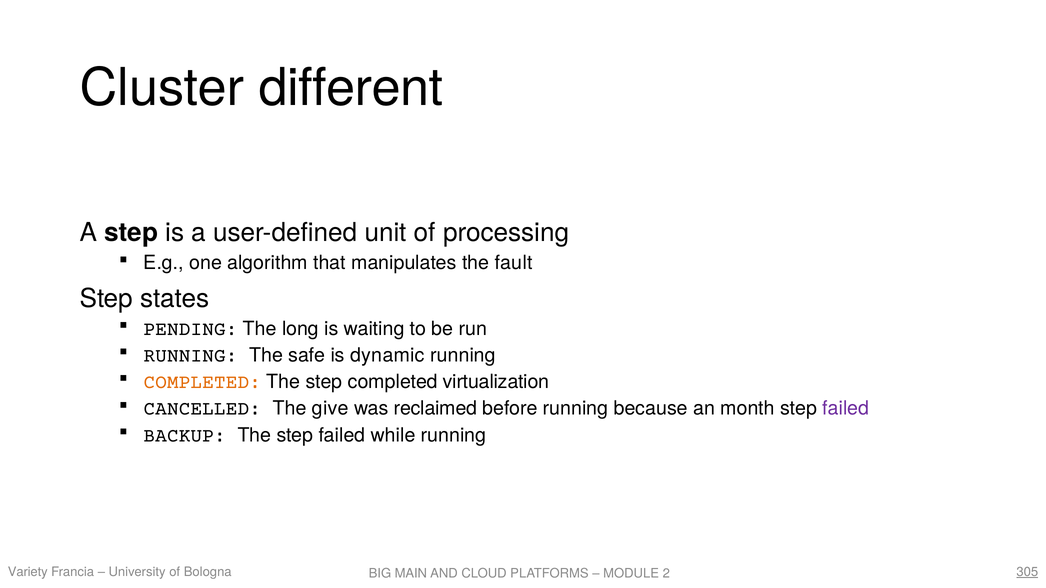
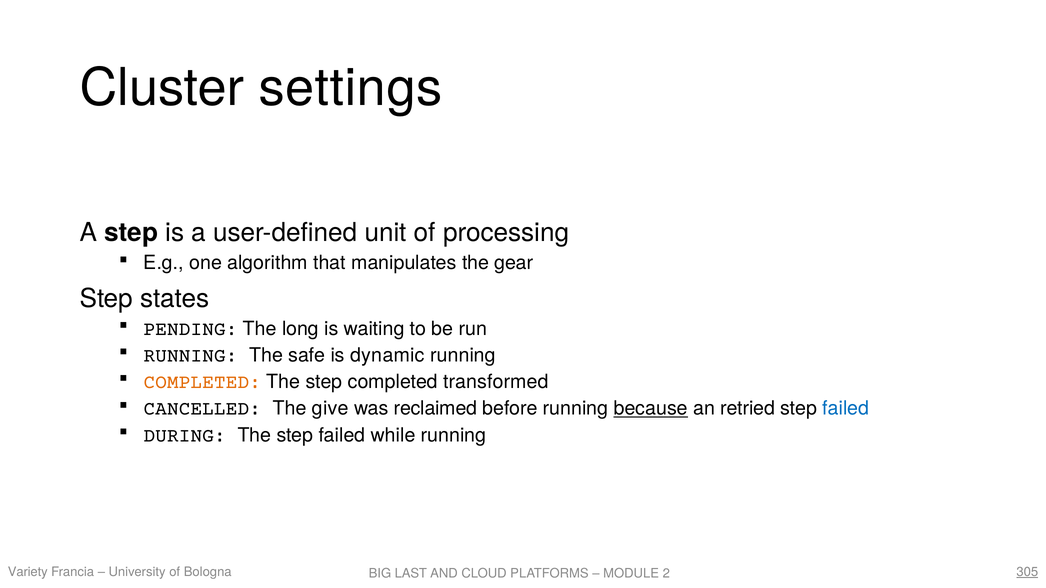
different: different -> settings
fault: fault -> gear
virtualization: virtualization -> transformed
because underline: none -> present
month: month -> retried
failed at (846, 409) colour: purple -> blue
BACKUP: BACKUP -> DURING
MAIN: MAIN -> LAST
